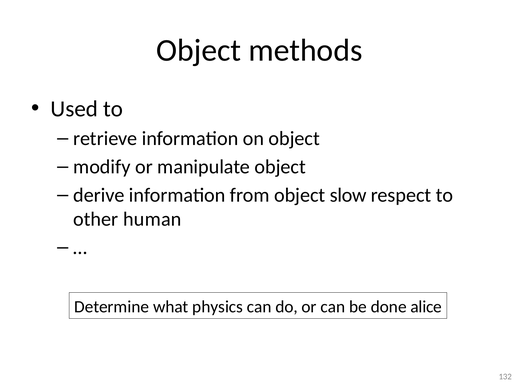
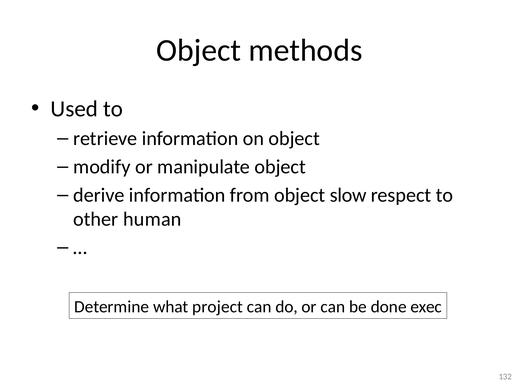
physics: physics -> project
alice: alice -> exec
